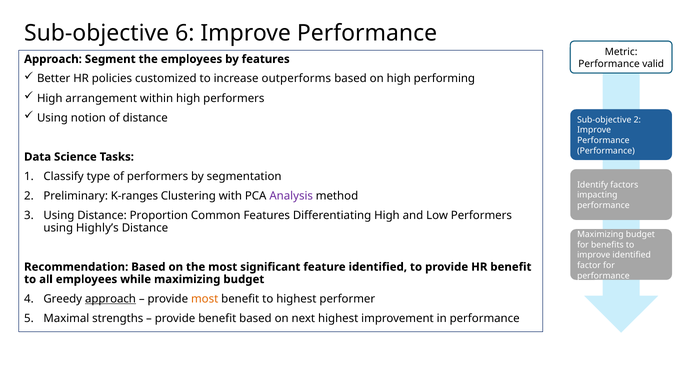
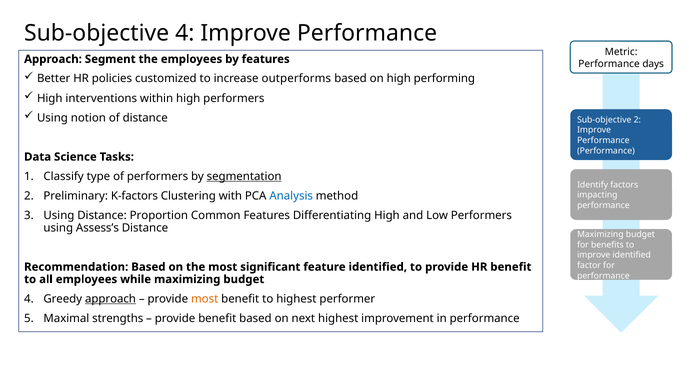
Sub-objective 6: 6 -> 4
valid: valid -> days
arrangement: arrangement -> interventions
segmentation underline: none -> present
K-ranges: K-ranges -> K-factors
Analysis colour: purple -> blue
Highly’s: Highly’s -> Assess’s
